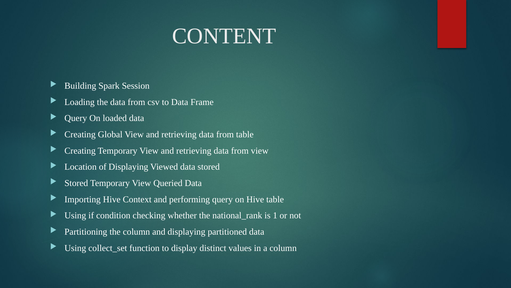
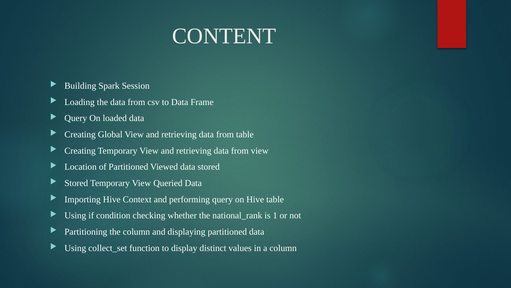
of Displaying: Displaying -> Partitioned
